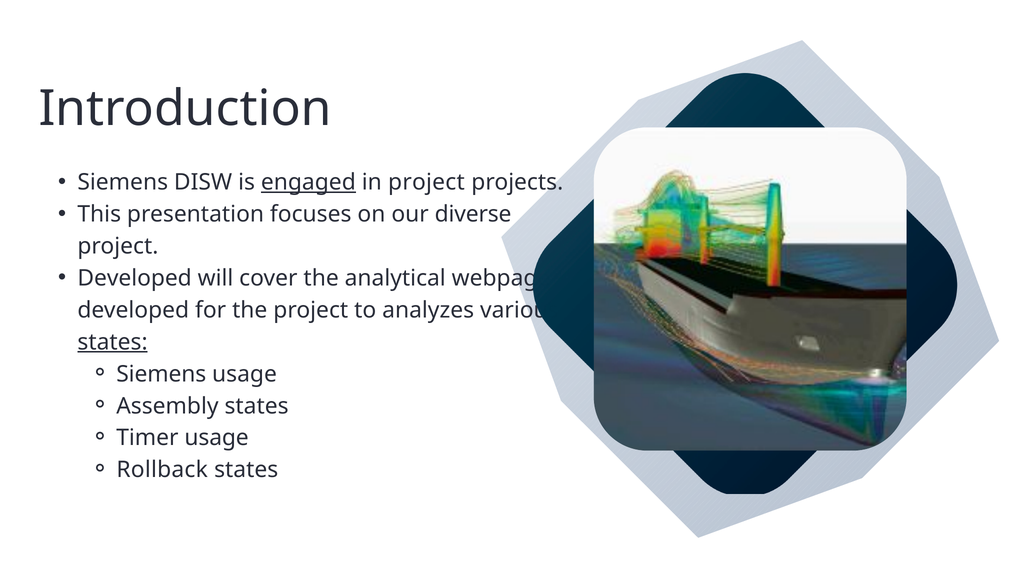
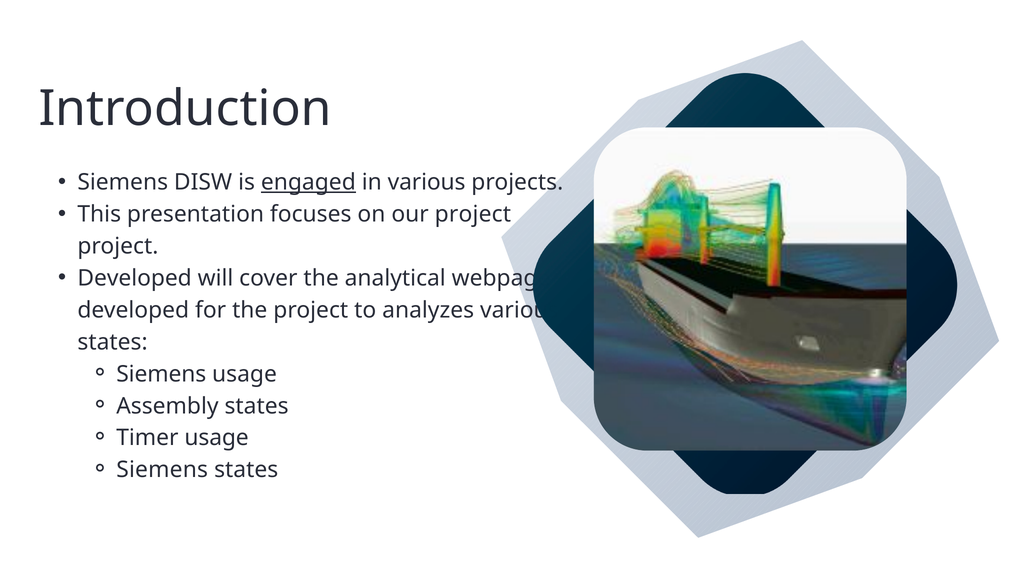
in project: project -> various
our diverse: diverse -> project
states at (113, 342) underline: present -> none
Rollback at (162, 470): Rollback -> Siemens
